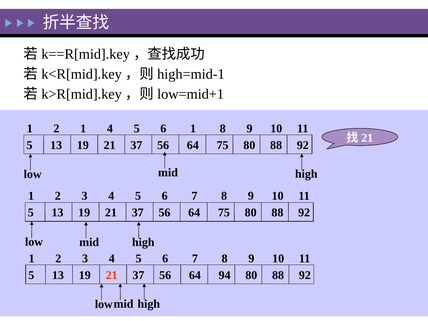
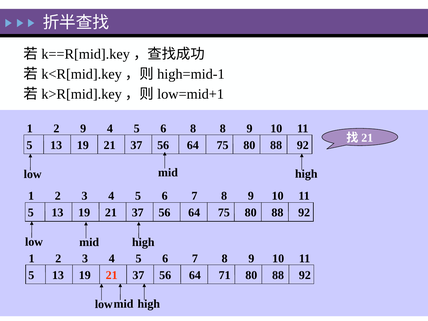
2 1: 1 -> 9
6 1: 1 -> 8
94: 94 -> 71
